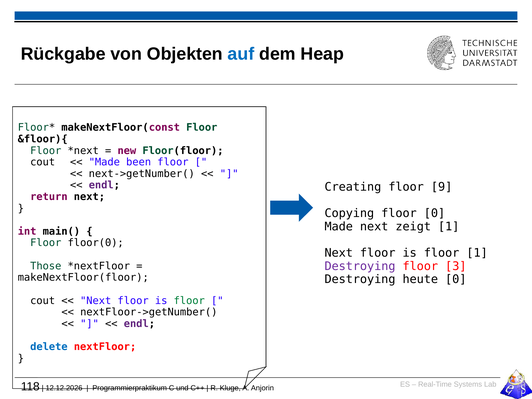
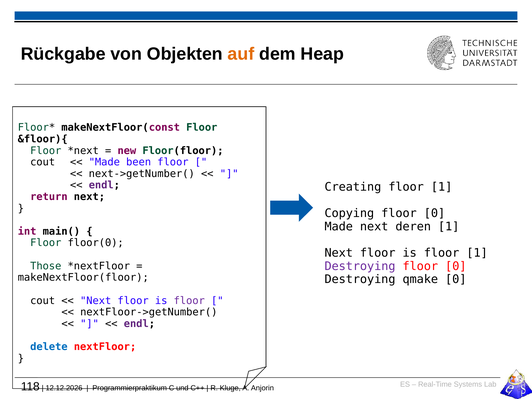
auf colour: blue -> orange
Creating floor 9: 9 -> 1
zeigt: zeigt -> deren
3 at (456, 266): 3 -> 0
heute: heute -> qmake
floor at (189, 301) colour: green -> purple
